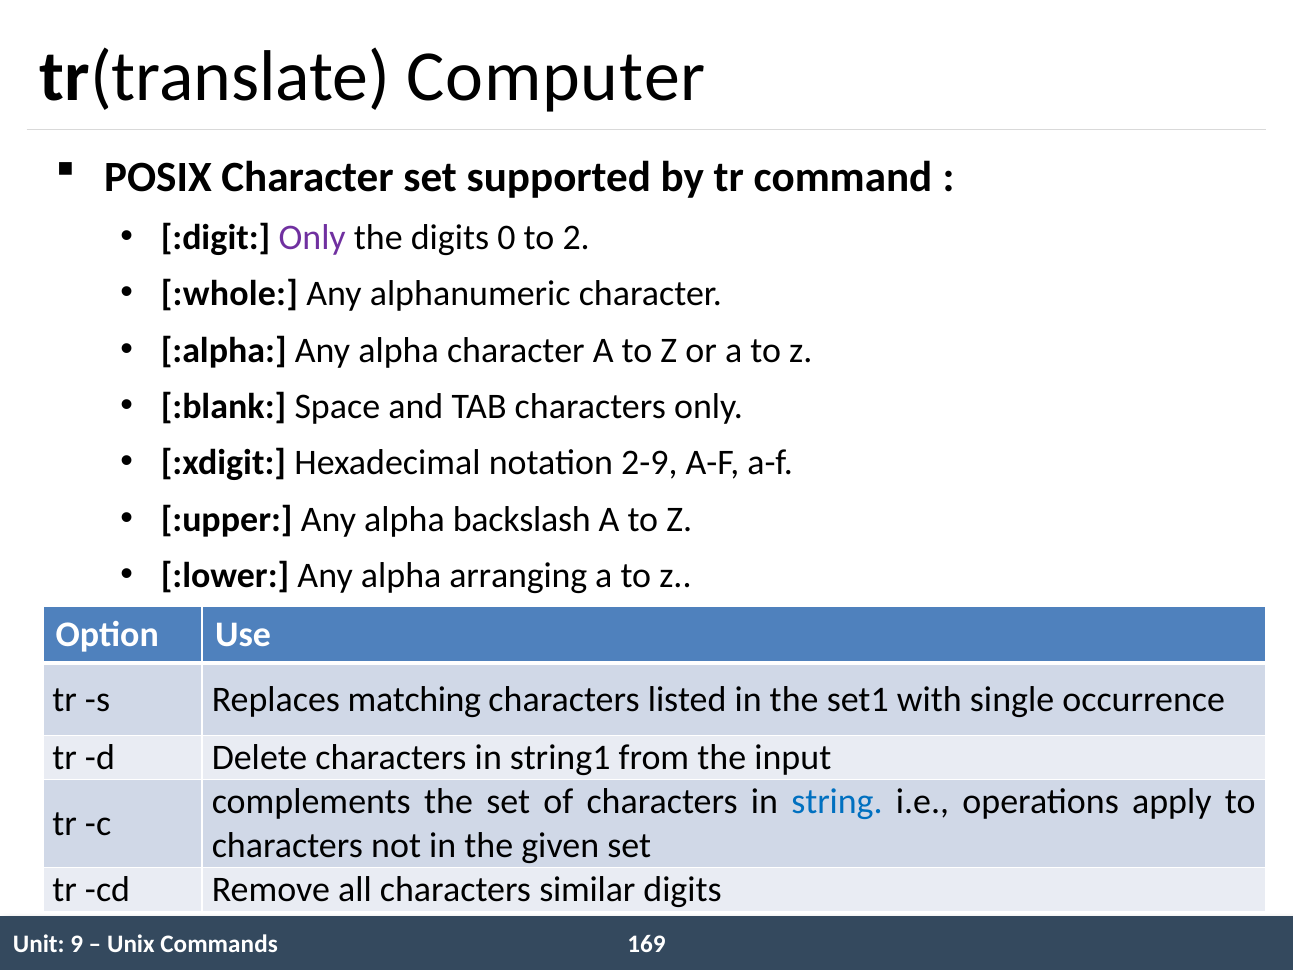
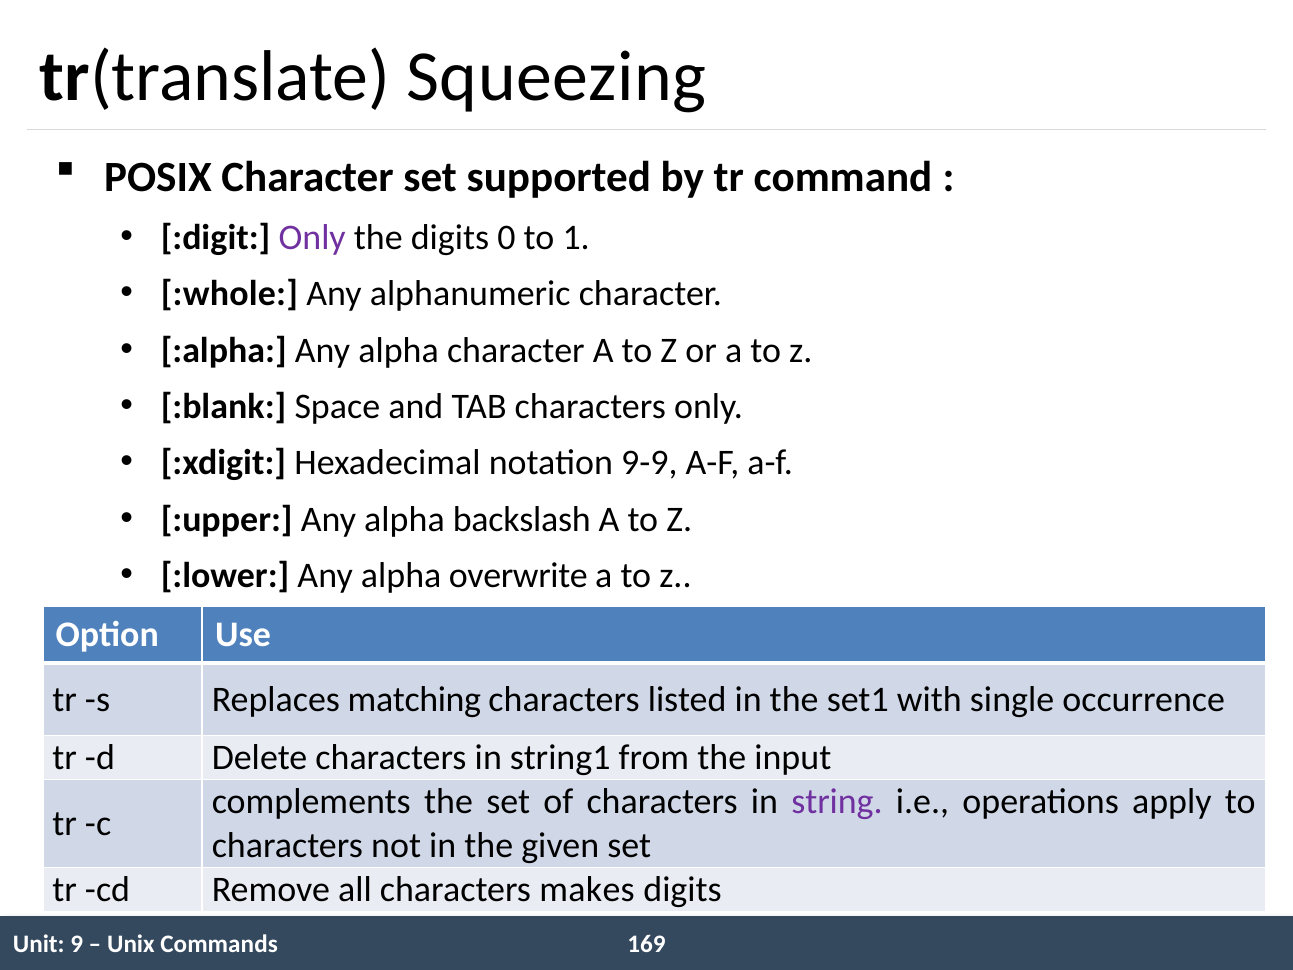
Computer: Computer -> Squeezing
2: 2 -> 1
2-9: 2-9 -> 9-9
arranging: arranging -> overwrite
string colour: blue -> purple
similar: similar -> makes
